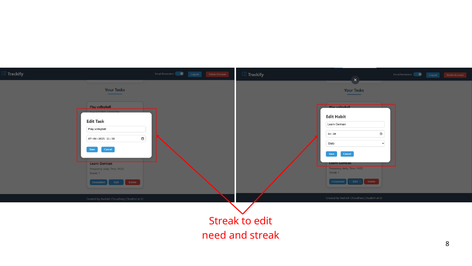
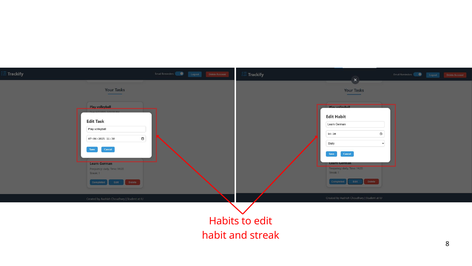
Streak at (224, 221): Streak -> Habits
need: need -> habit
